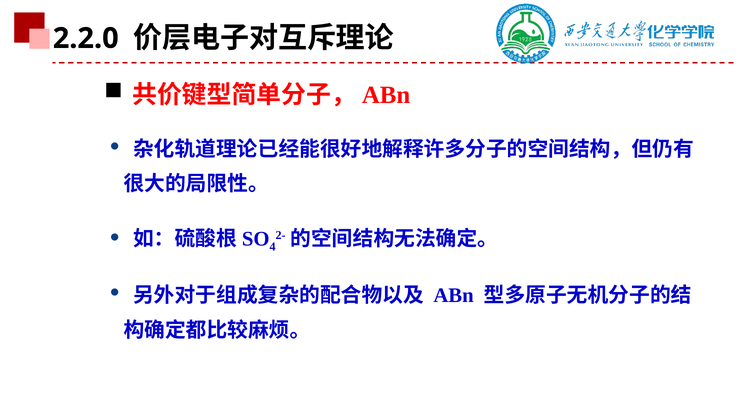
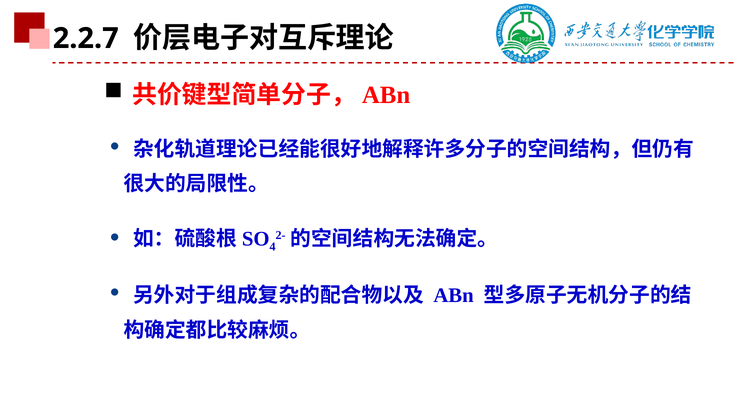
2.2.0: 2.2.0 -> 2.2.7
